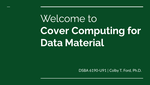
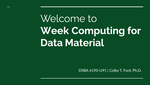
Cover: Cover -> Week
